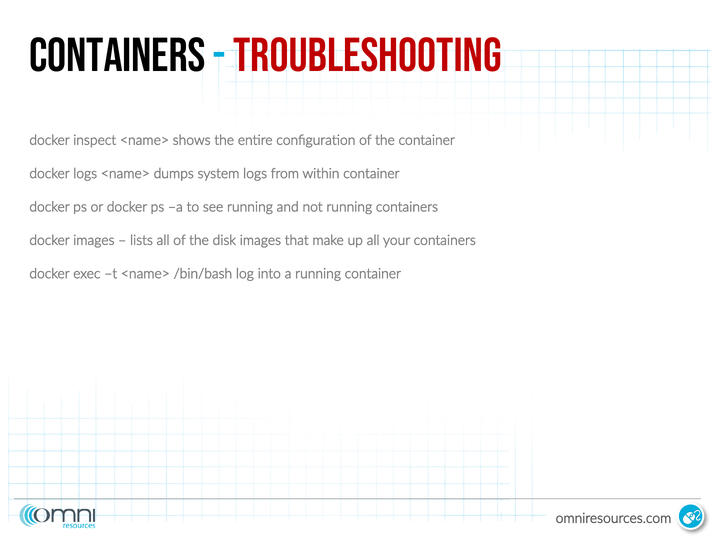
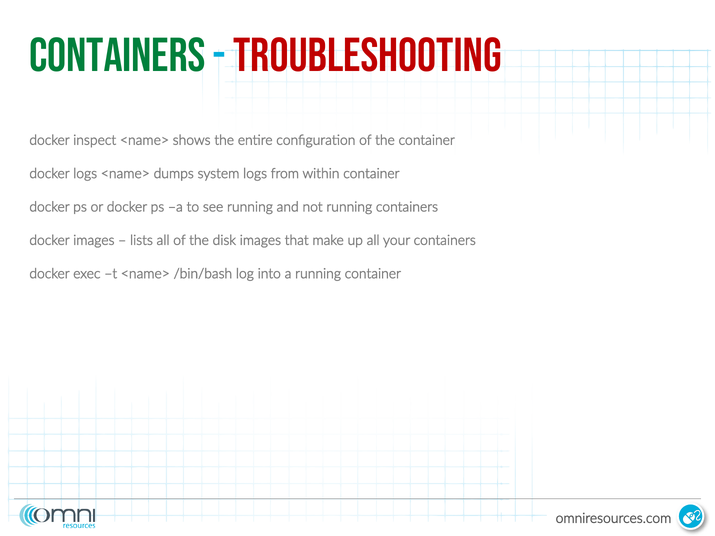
Containers at (117, 56) colour: black -> green
